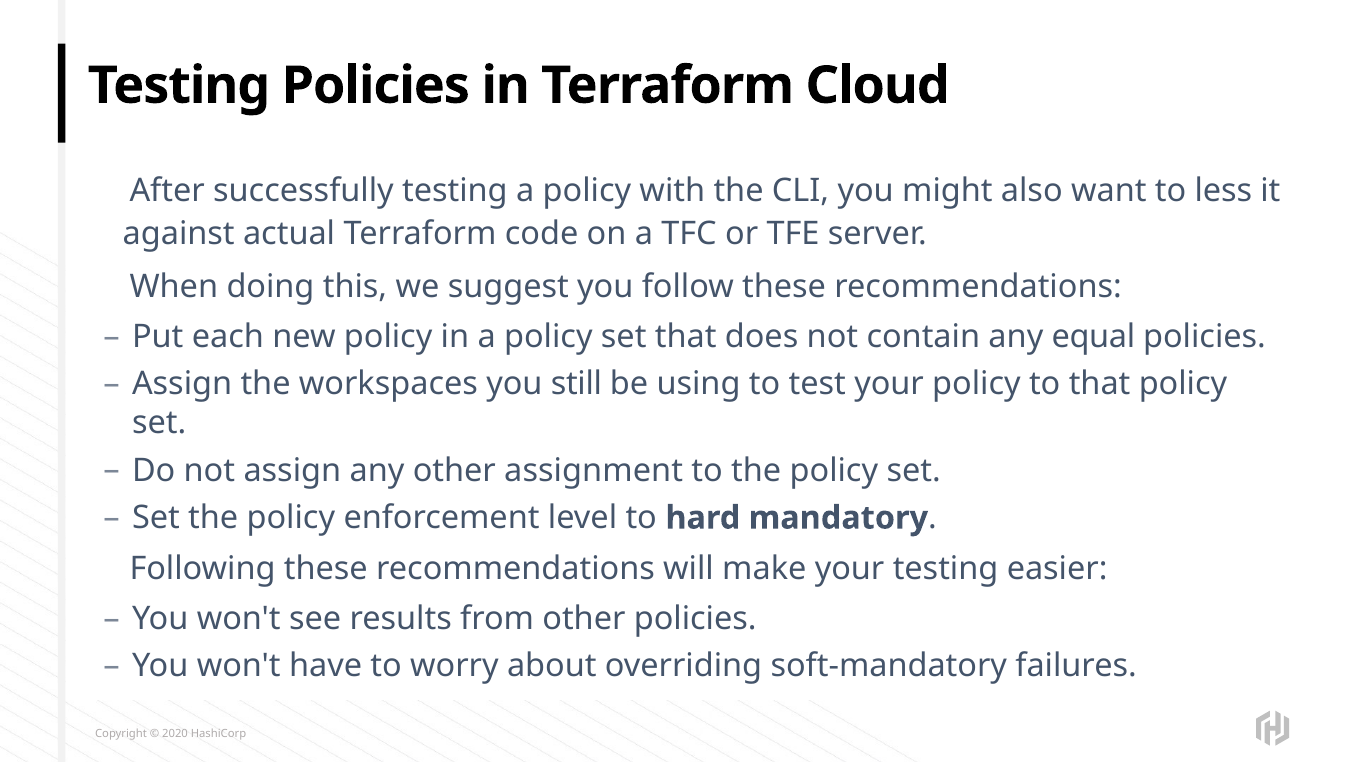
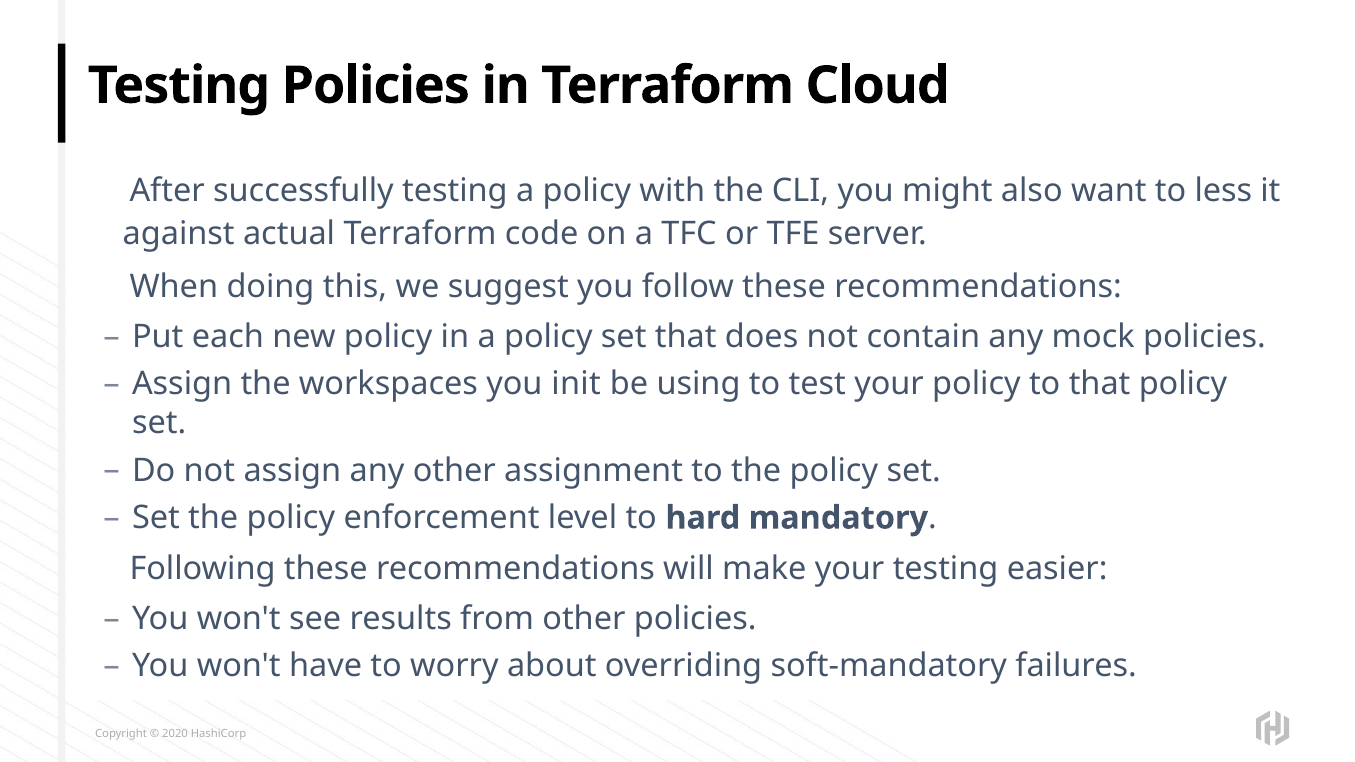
equal: equal -> mock
still: still -> init
